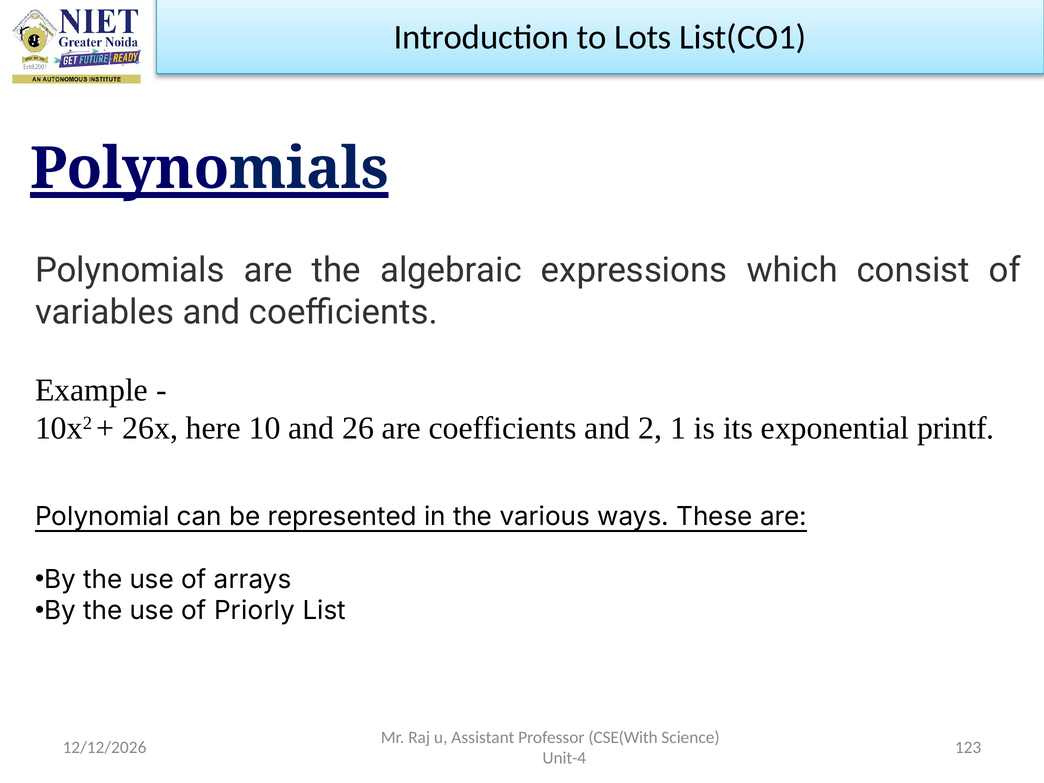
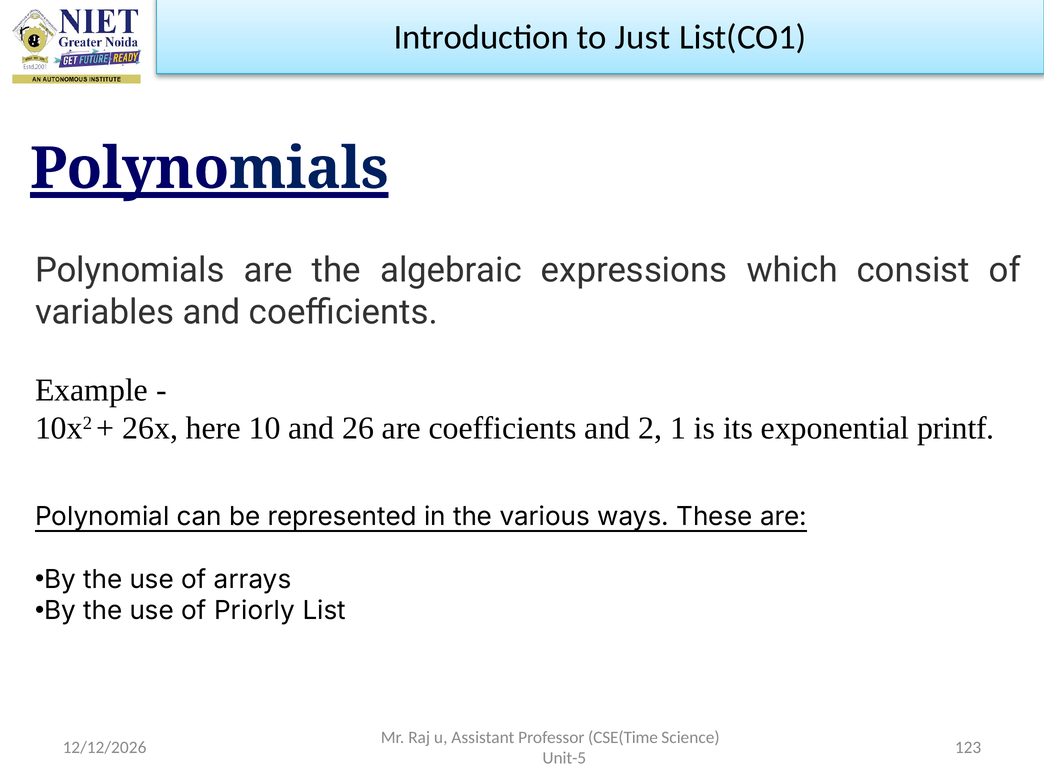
Lots: Lots -> Just
CSE(With: CSE(With -> CSE(Time
Unit-4: Unit-4 -> Unit-5
